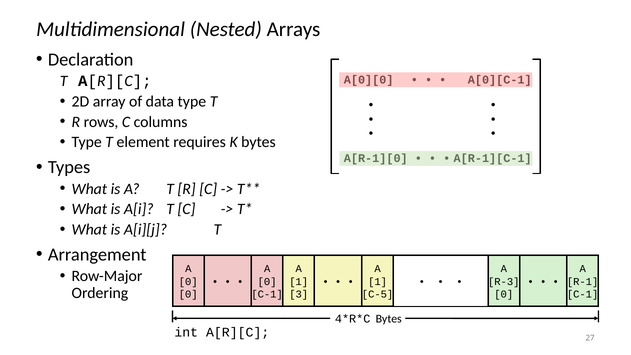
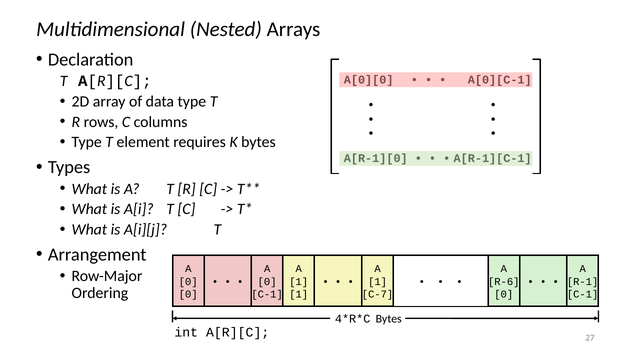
R-3: R-3 -> R-6
3 at (299, 294): 3 -> 1
C-5: C-5 -> C-7
